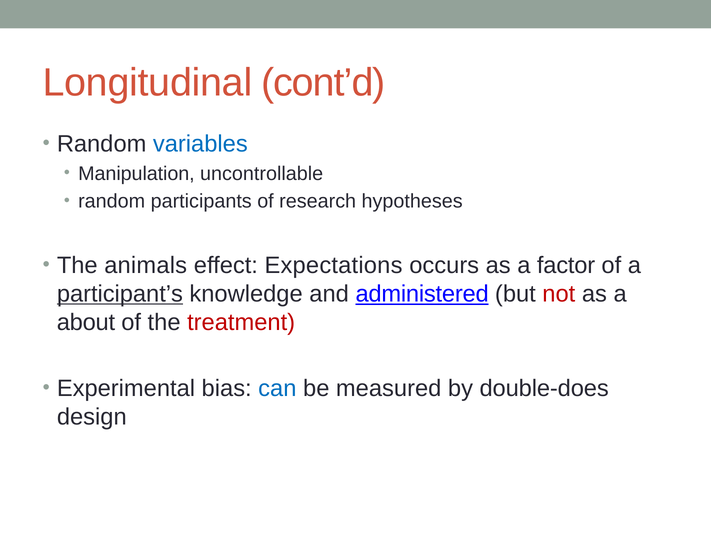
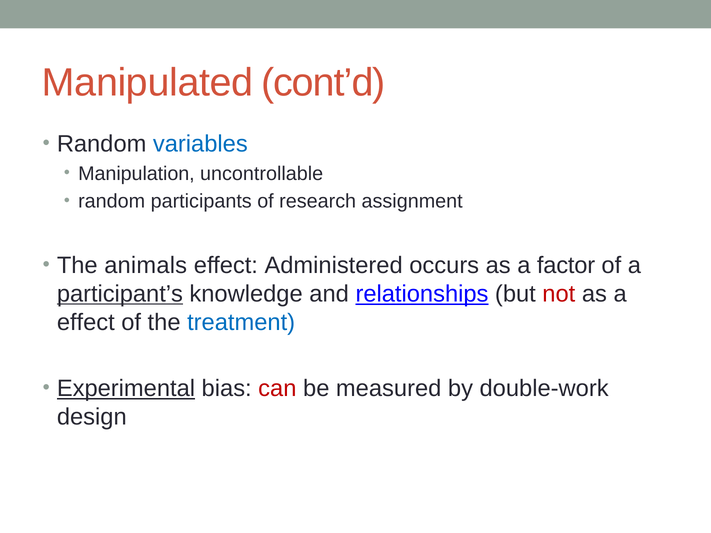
Longitudinal: Longitudinal -> Manipulated
hypotheses: hypotheses -> assignment
Expectations: Expectations -> Administered
administered: administered -> relationships
about at (86, 322): about -> effect
treatment colour: red -> blue
Experimental underline: none -> present
can colour: blue -> red
double-does: double-does -> double-work
